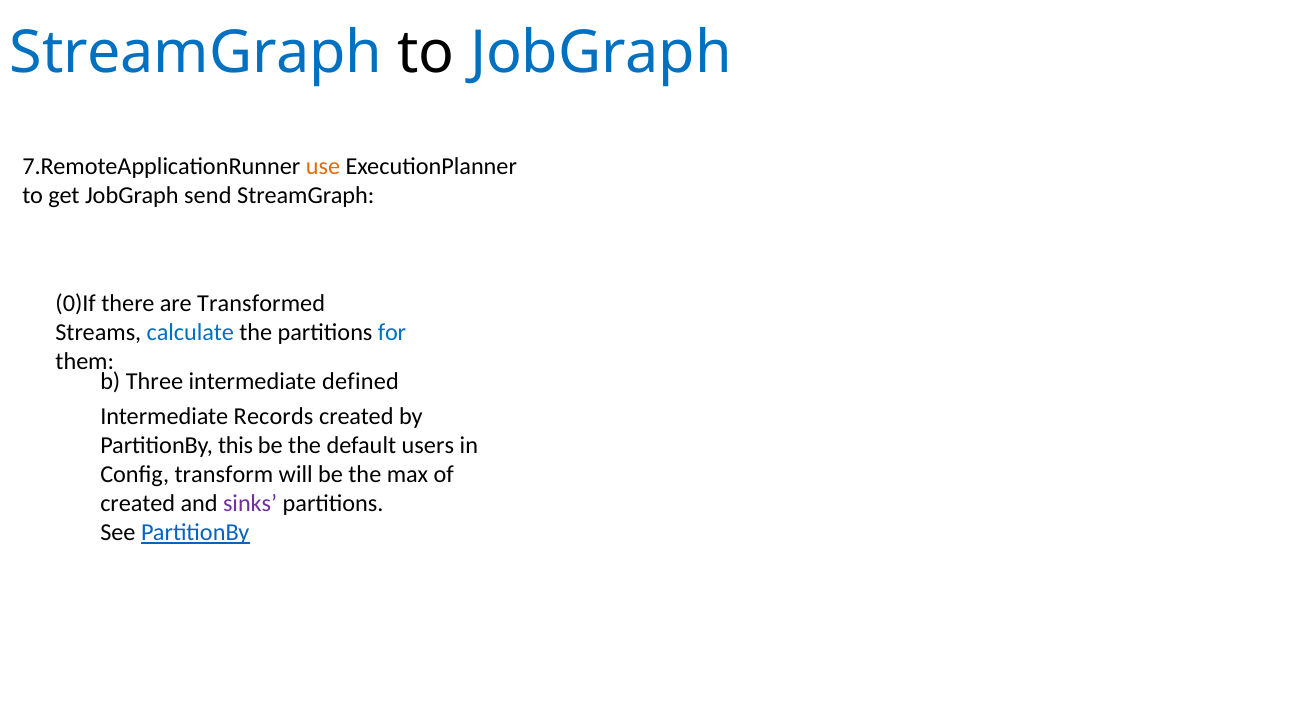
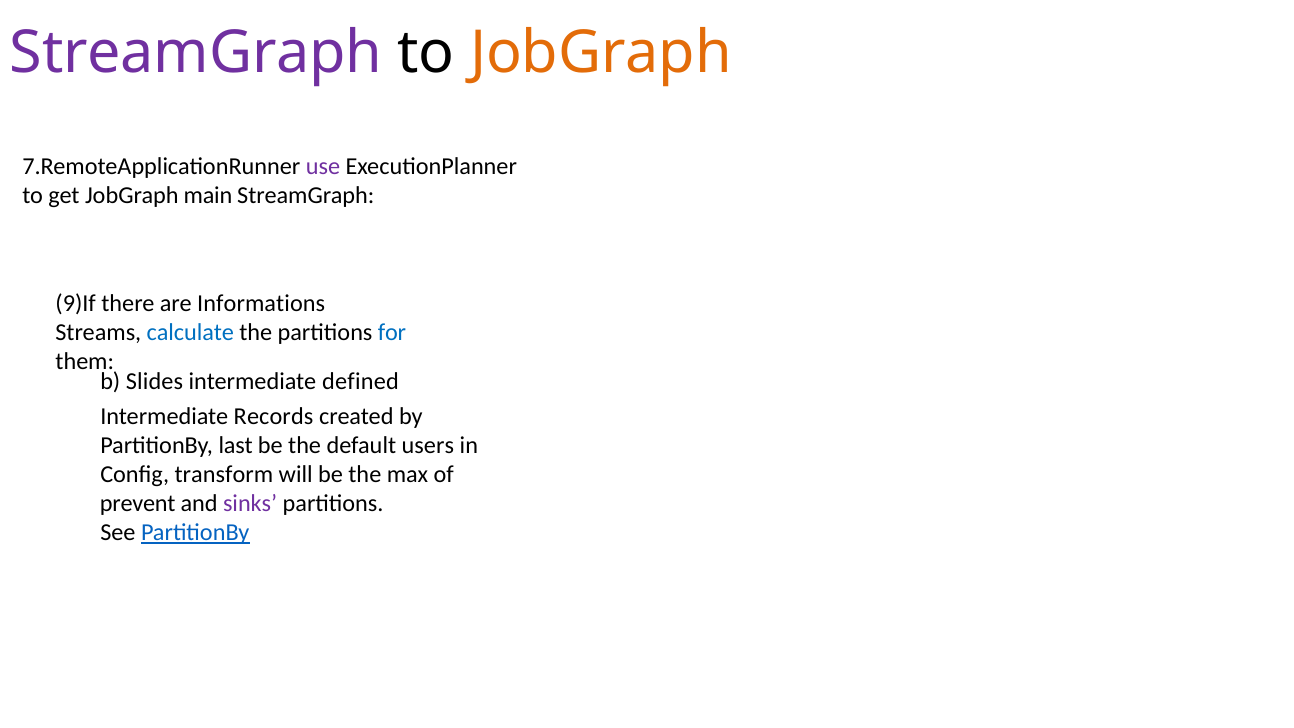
StreamGraph at (196, 53) colour: blue -> purple
JobGraph at (601, 53) colour: blue -> orange
use colour: orange -> purple
send: send -> main
0)If: 0)If -> 9)If
Transformed: Transformed -> Informations
Three: Three -> Slides
this: this -> last
created at (138, 503): created -> prevent
